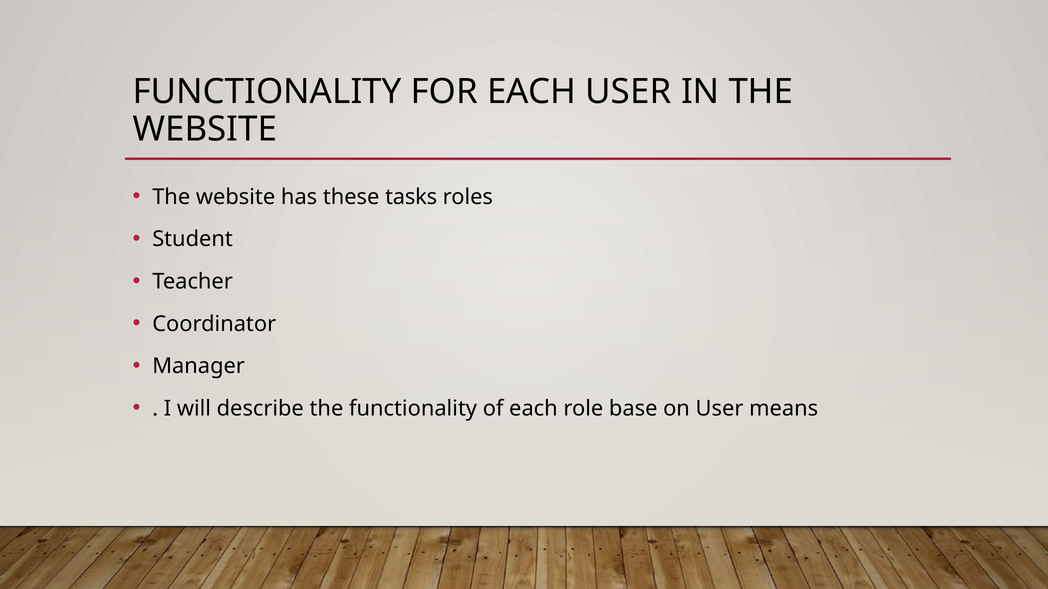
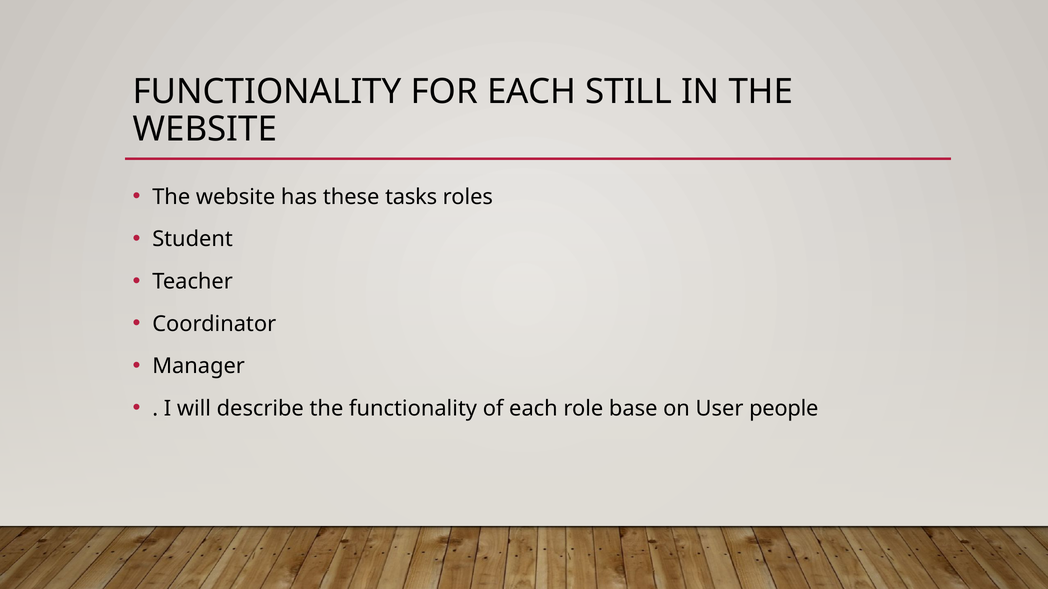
EACH USER: USER -> STILL
means: means -> people
